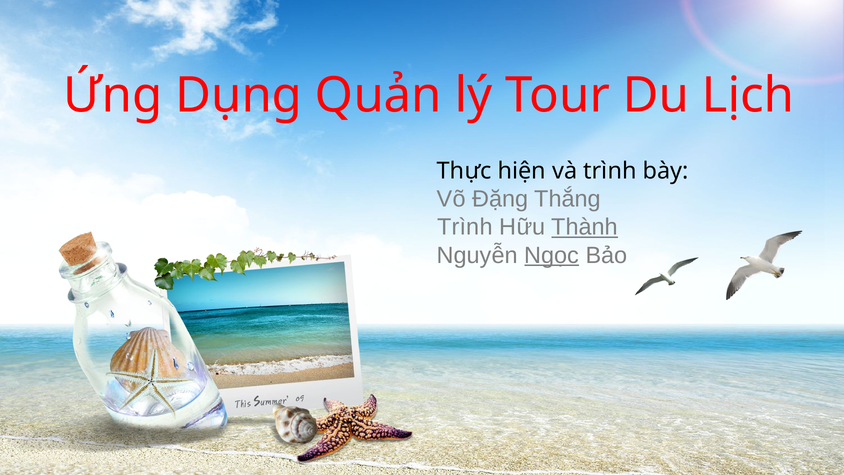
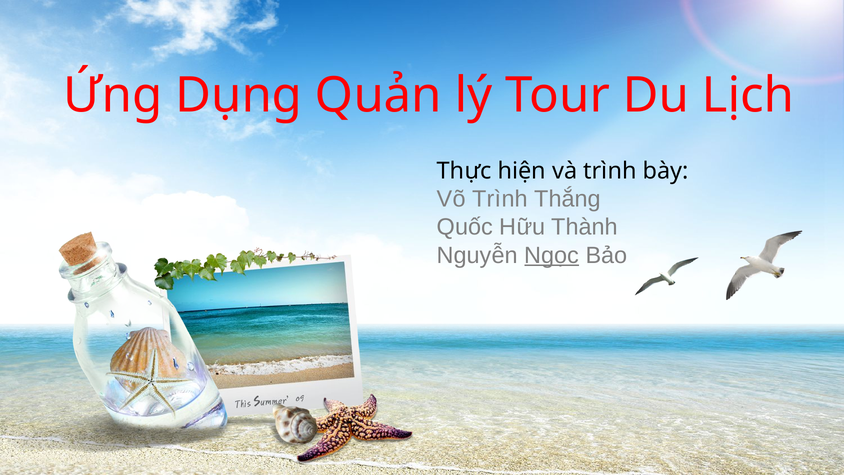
Võ Đặng: Đặng -> Trình
Trình at (465, 227): Trình -> Quốc
Thành underline: present -> none
